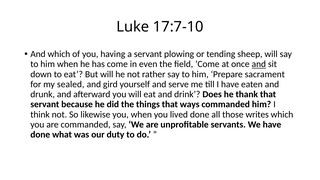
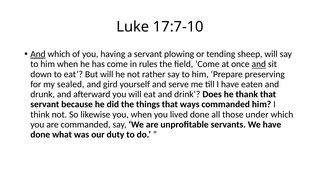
And at (38, 54) underline: none -> present
even: even -> rules
sacrament: sacrament -> preserving
writes: writes -> under
